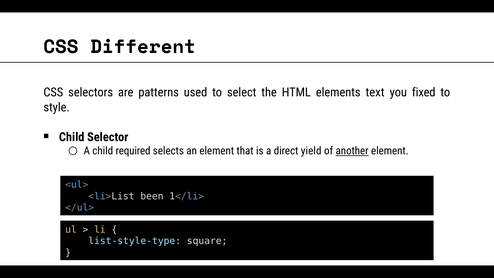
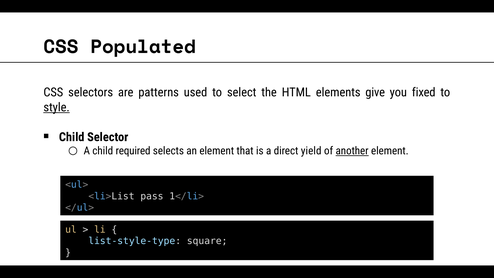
Different: Different -> Populated
text: text -> give
style underline: none -> present
been: been -> pass
